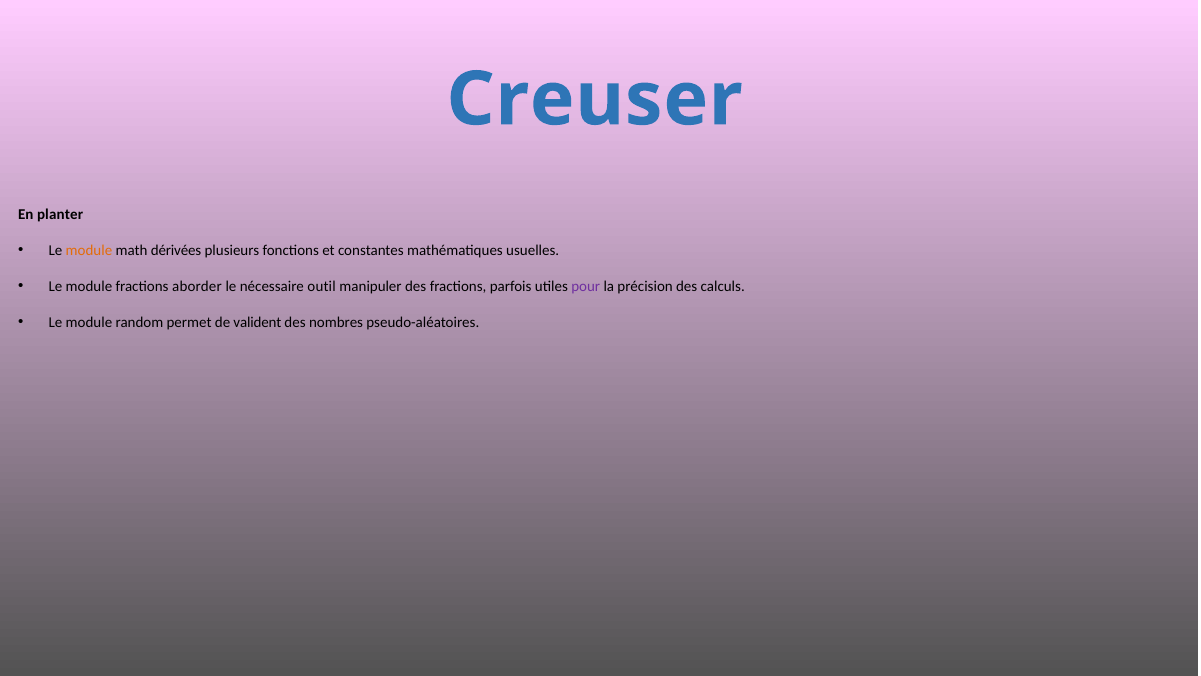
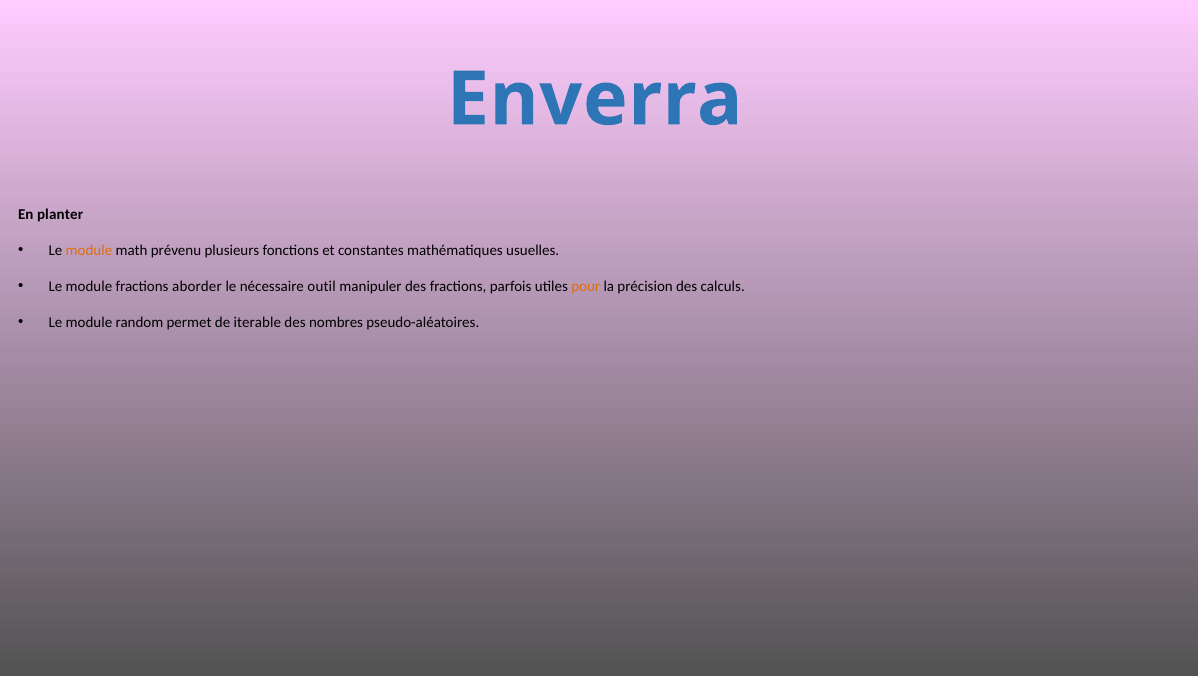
Creuser: Creuser -> Enverra
dérivées: dérivées -> prévenu
pour colour: purple -> orange
valident: valident -> iterable
